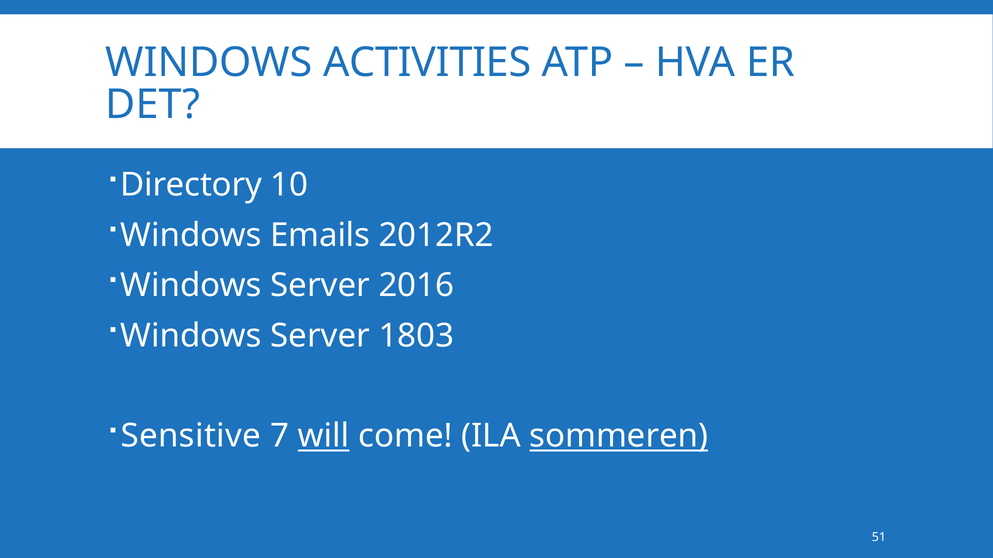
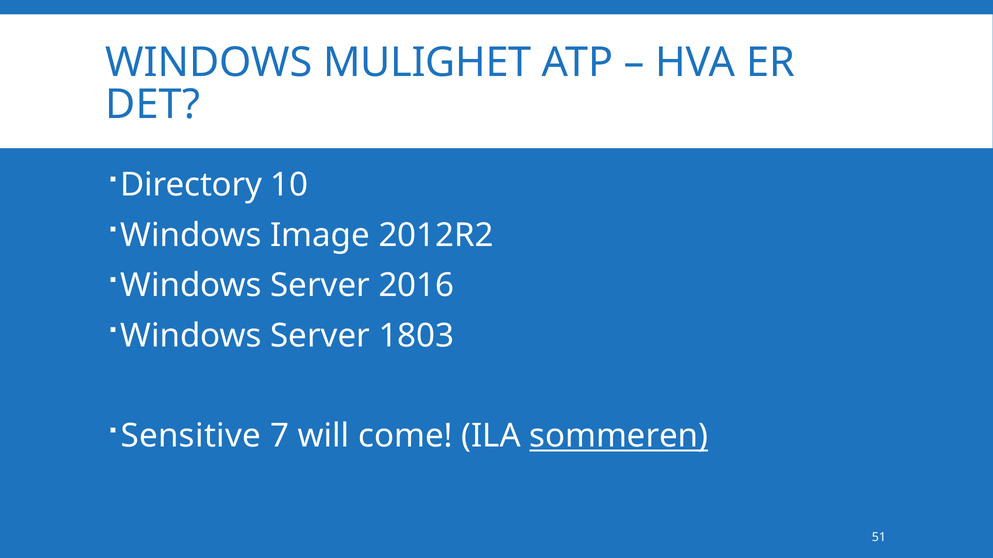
ACTIVITIES: ACTIVITIES -> MULIGHET
Emails: Emails -> Image
will underline: present -> none
